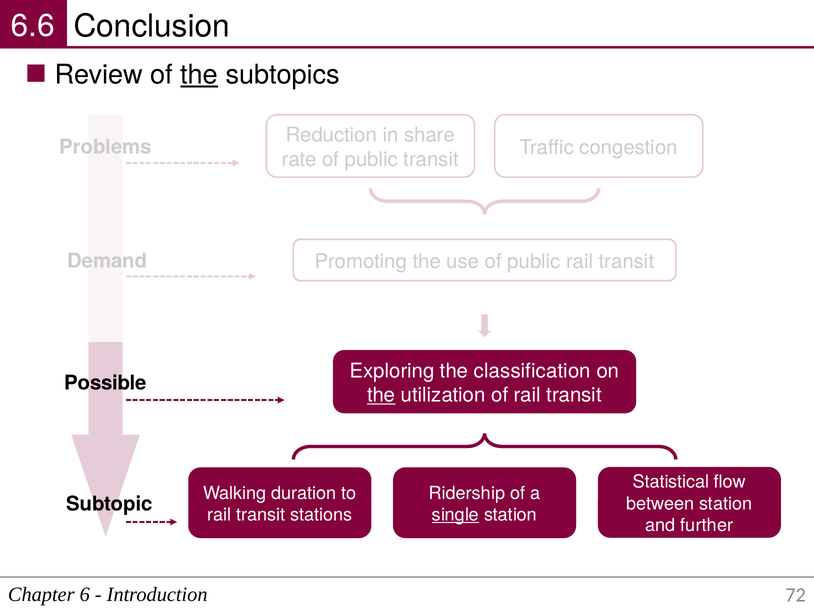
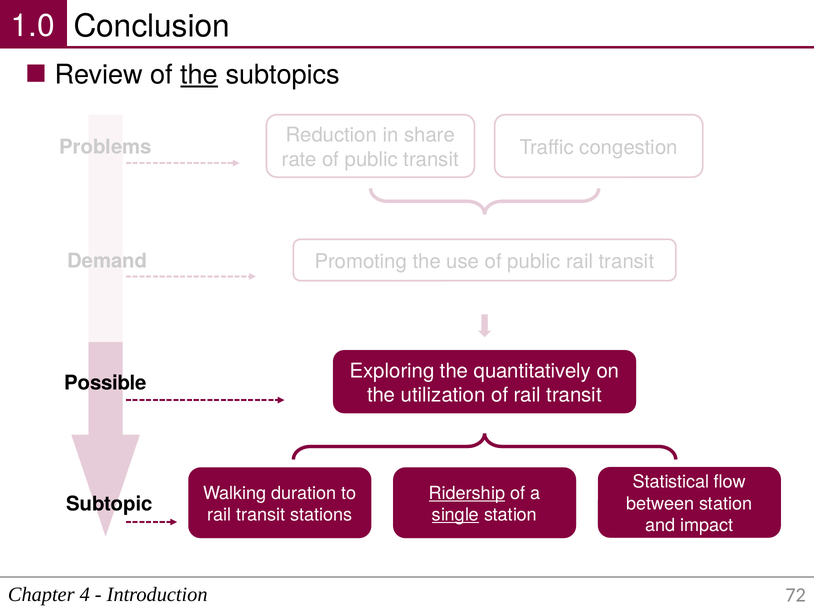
6.6: 6.6 -> 1.0
classification: classification -> quantitatively
the at (381, 396) underline: present -> none
Ridership underline: none -> present
further: further -> impact
6: 6 -> 4
